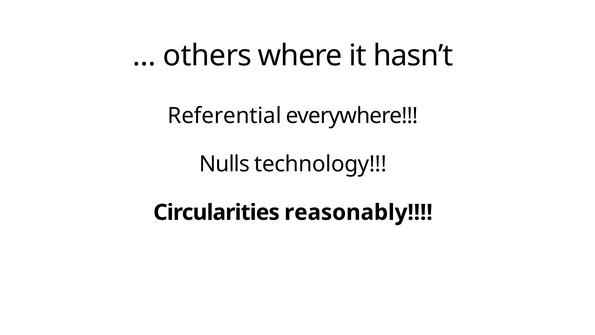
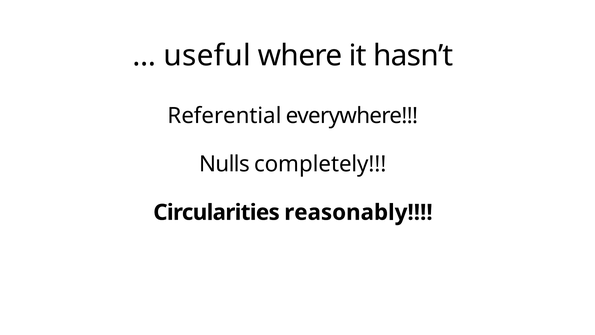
others: others -> useful
technology: technology -> completely
